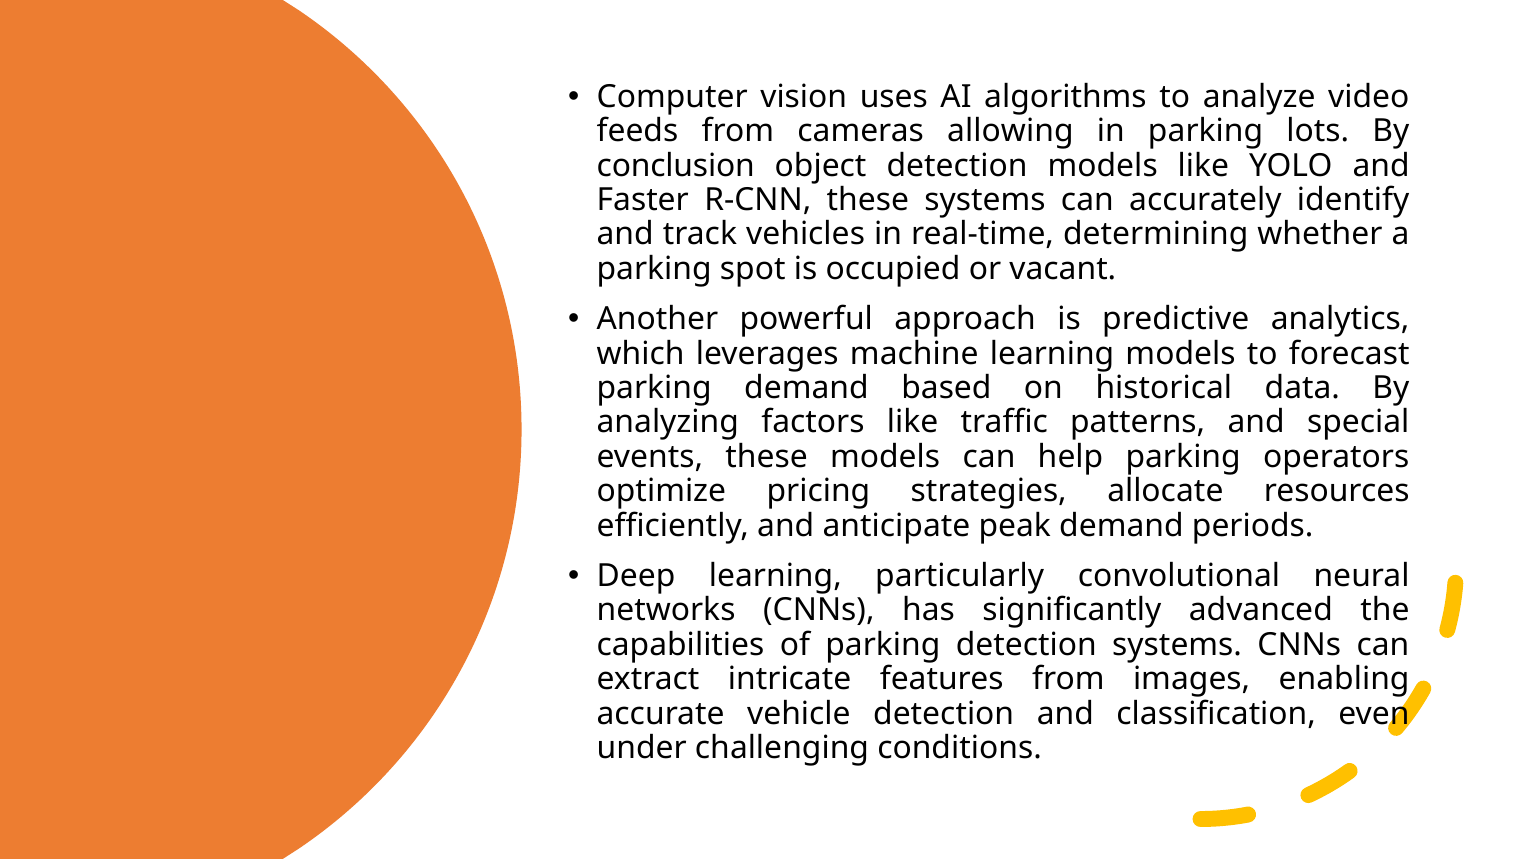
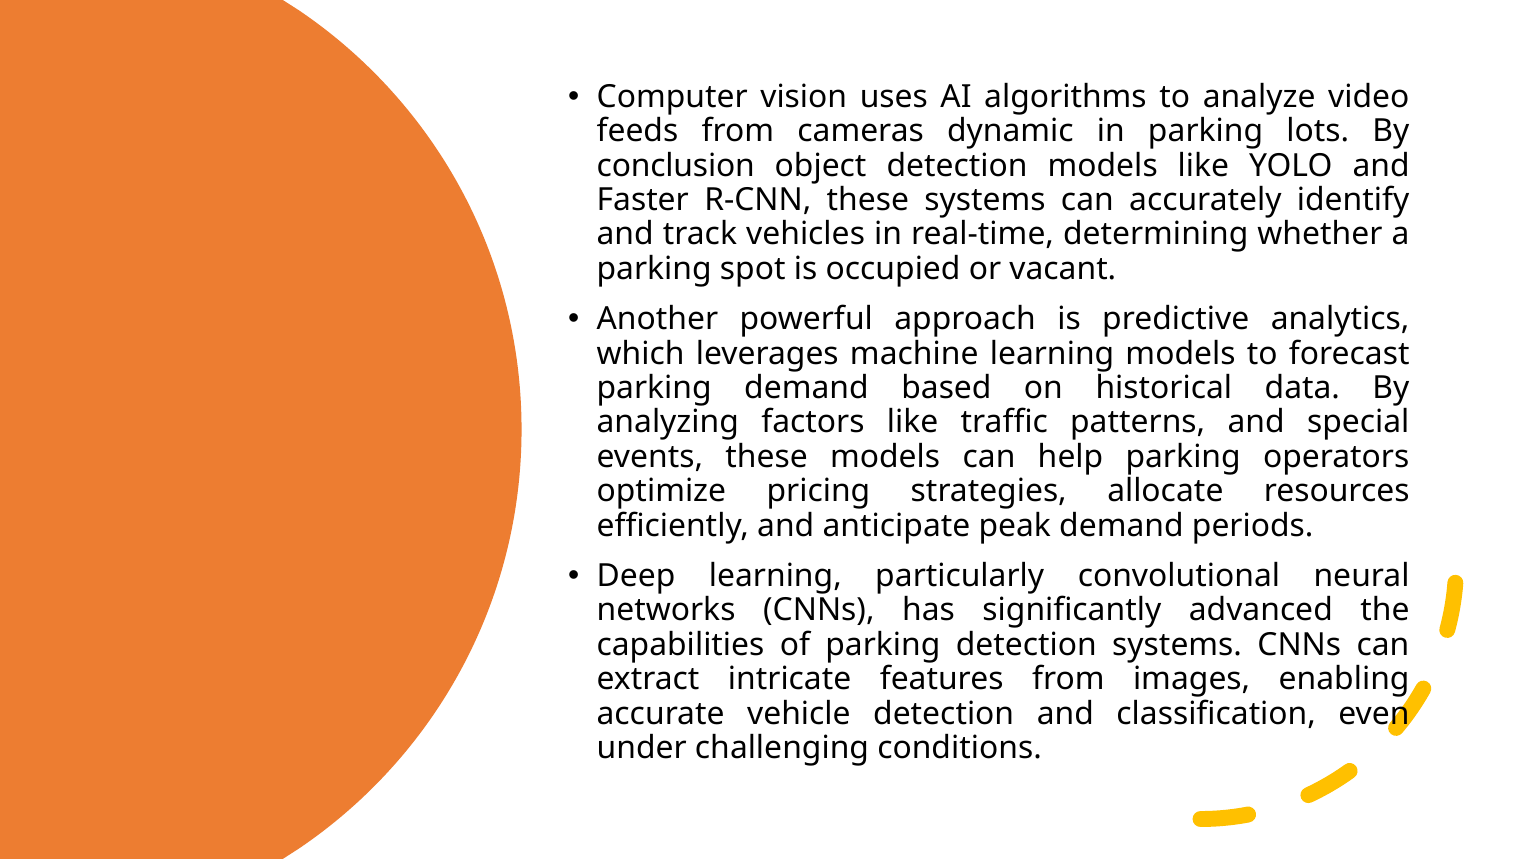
allowing: allowing -> dynamic
